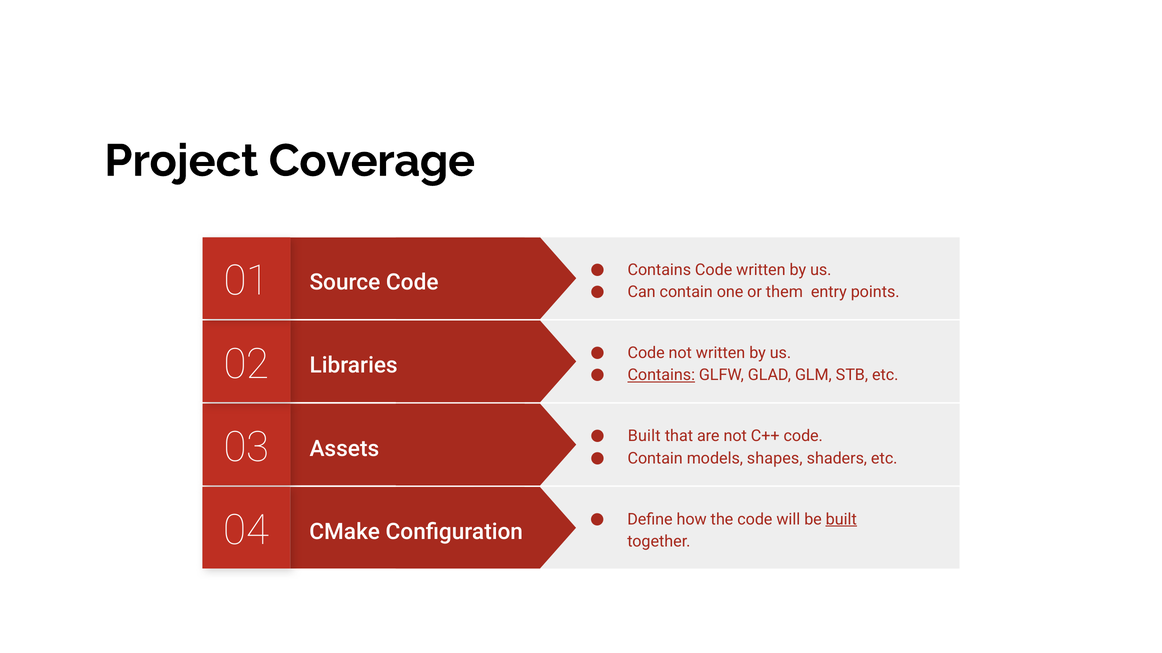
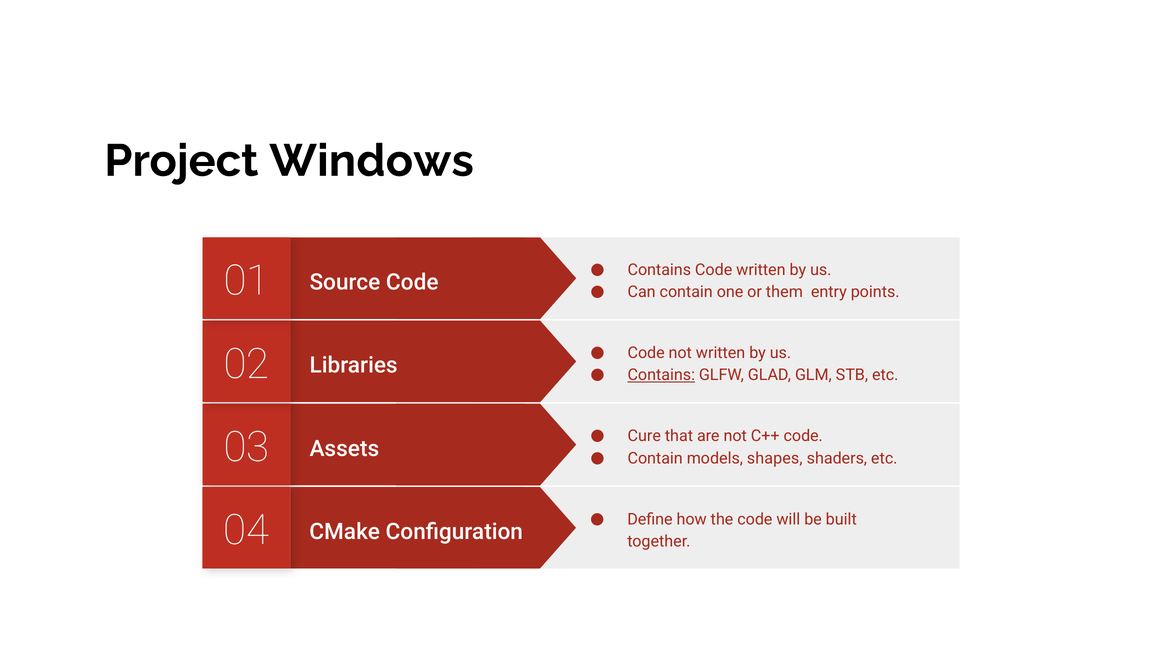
Coverage: Coverage -> Windows
Built at (644, 436): Built -> Cure
built at (841, 520) underline: present -> none
